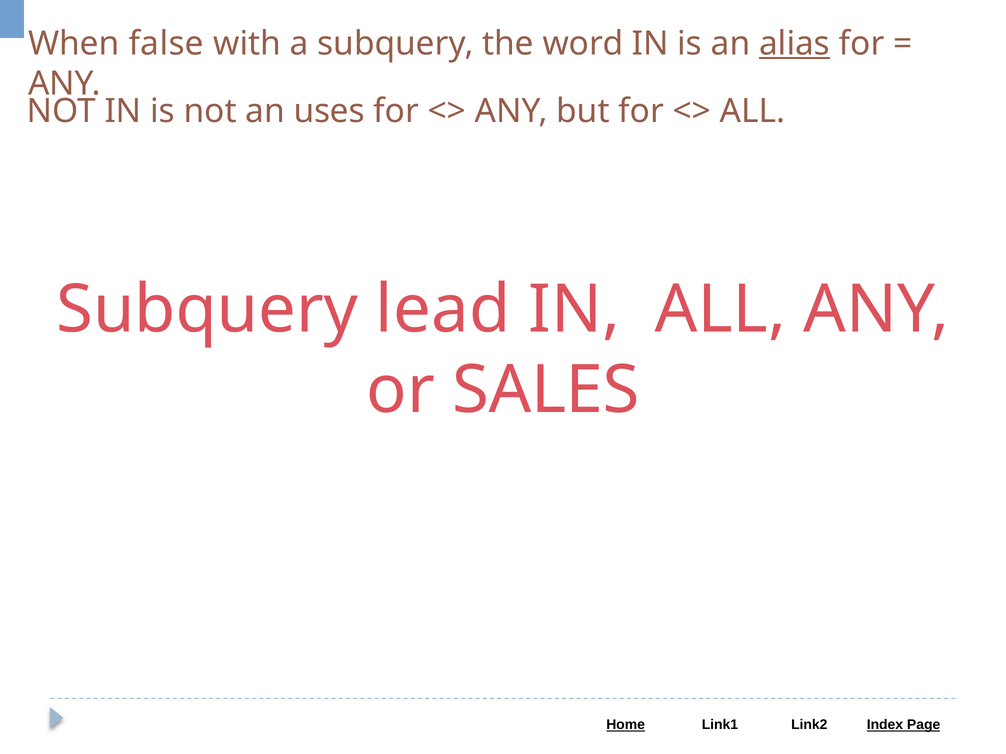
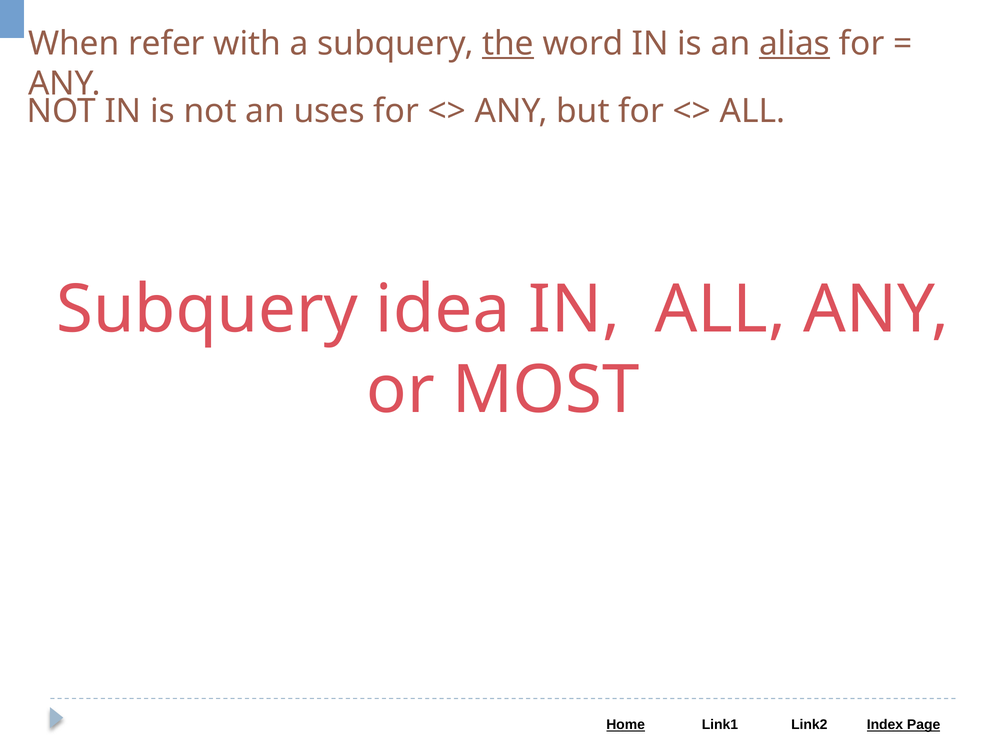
false: false -> refer
the underline: none -> present
lead: lead -> idea
SALES: SALES -> MOST
